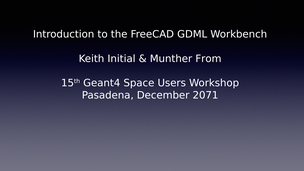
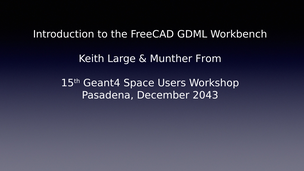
Initial: Initial -> Large
2071: 2071 -> 2043
